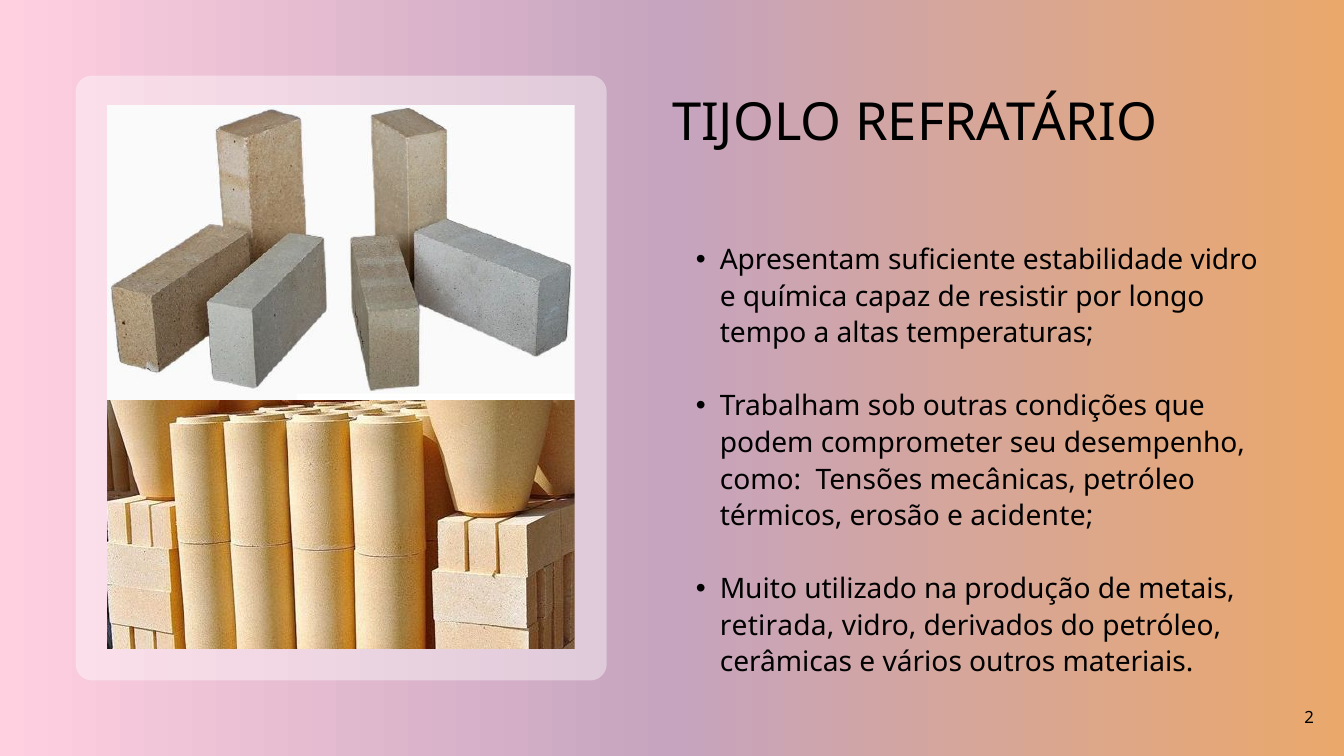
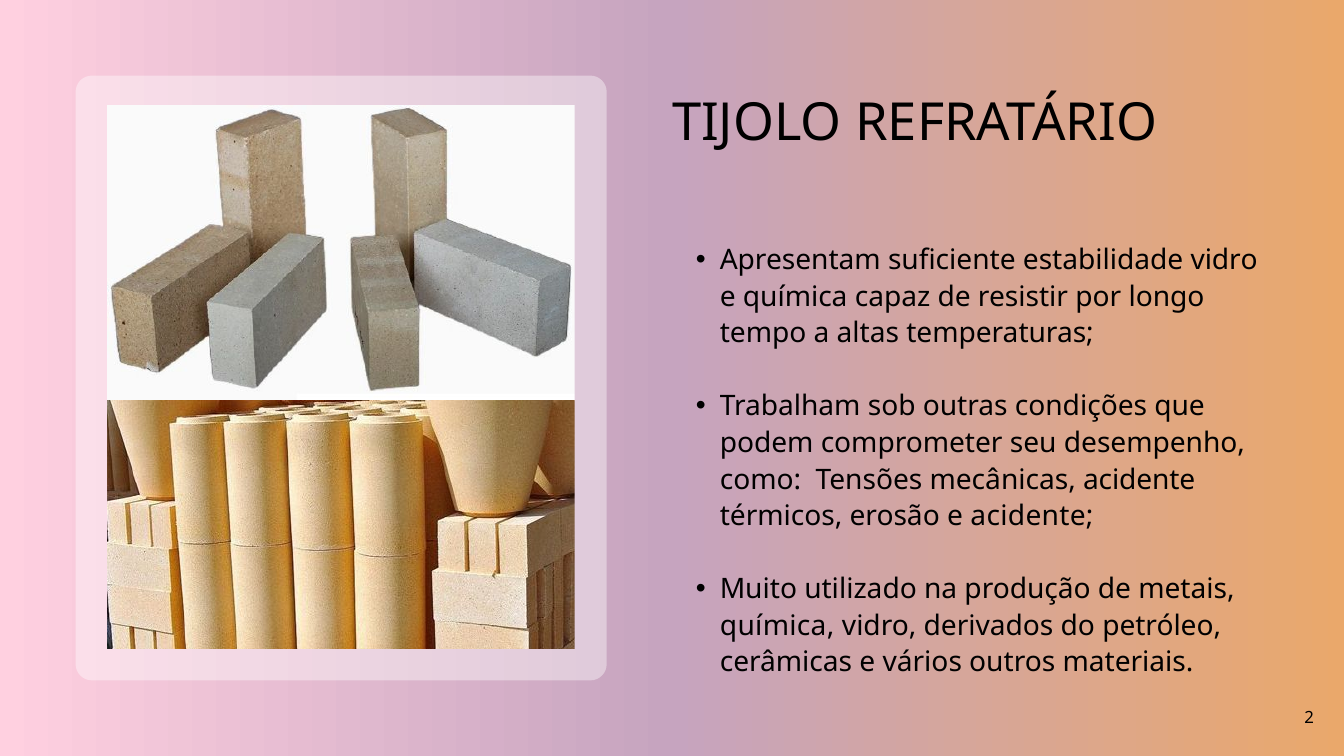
mecânicas petróleo: petróleo -> acidente
retirada at (777, 626): retirada -> química
